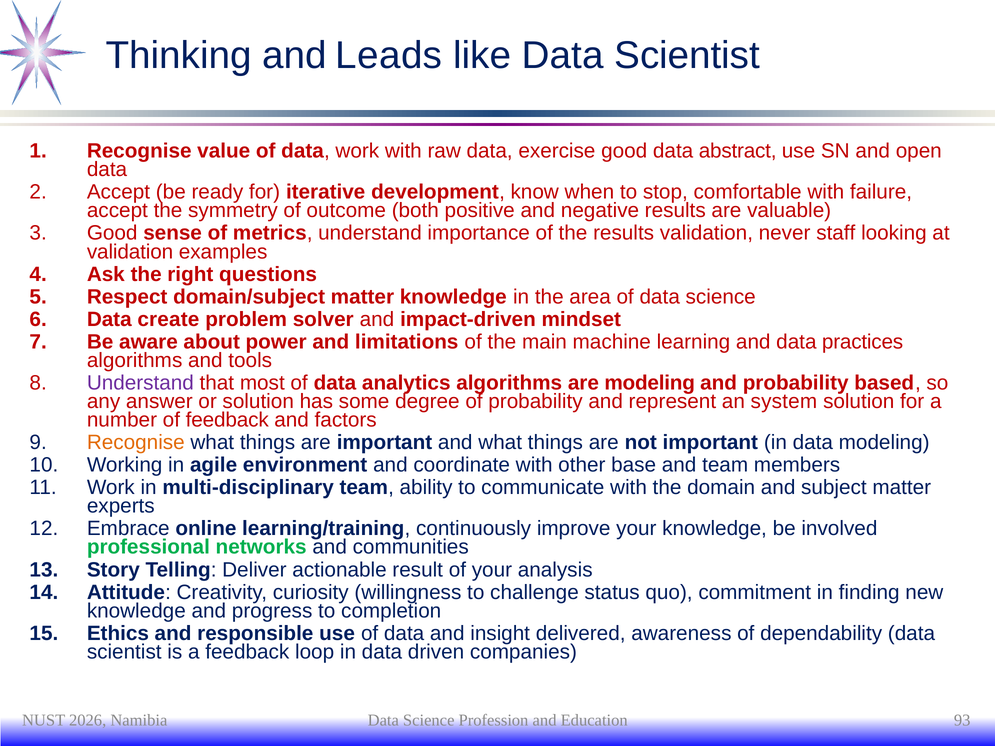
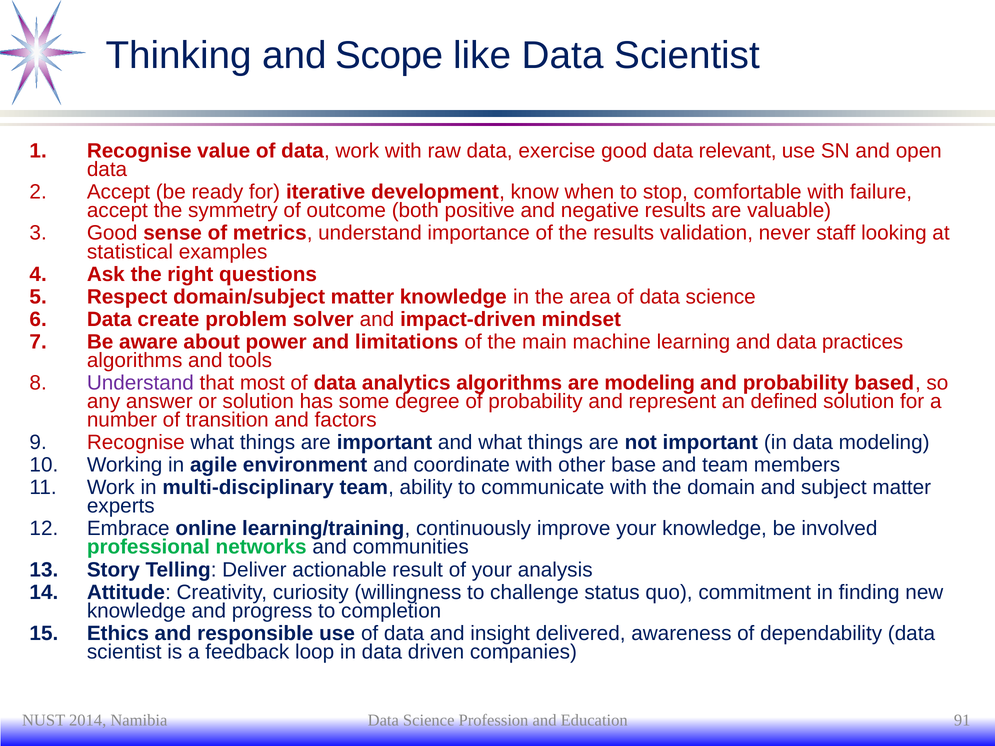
Leads: Leads -> Scope
abstract: abstract -> relevant
validation at (130, 252): validation -> statistical
system: system -> defined
of feedback: feedback -> transition
Recognise at (136, 443) colour: orange -> red
2026: 2026 -> 2014
93: 93 -> 91
